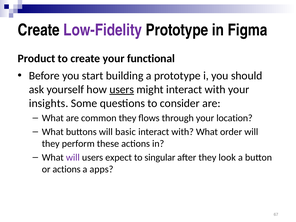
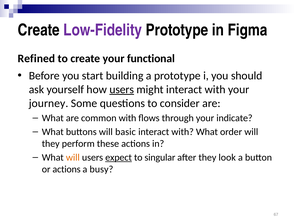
Product: Product -> Refined
insights: insights -> journey
common they: they -> with
location: location -> indicate
will at (73, 157) colour: purple -> orange
expect underline: none -> present
apps: apps -> busy
